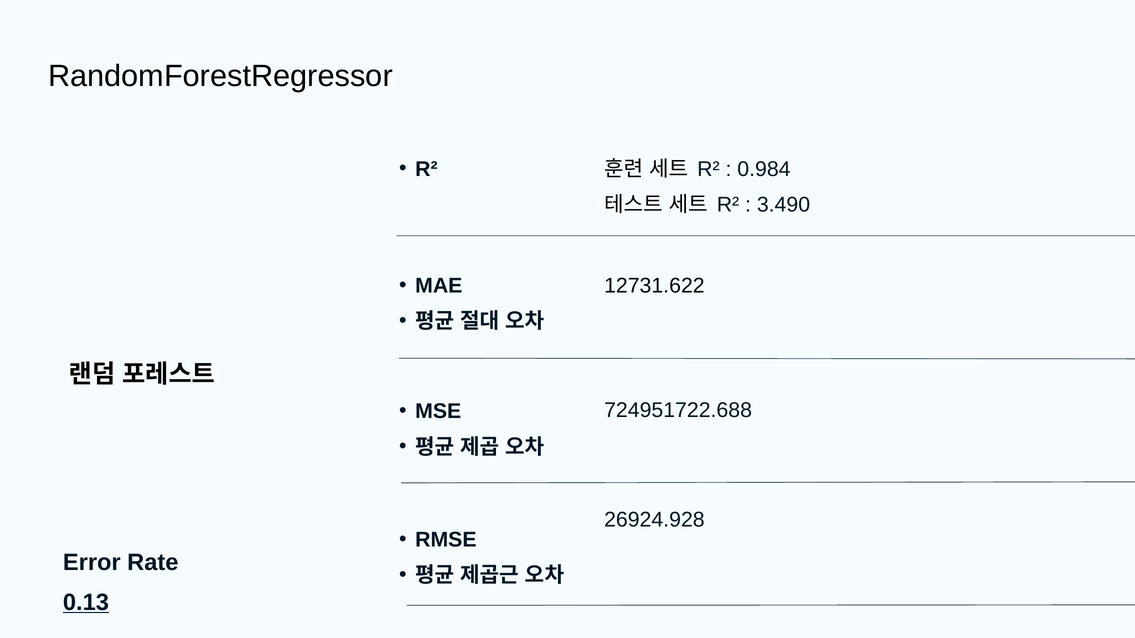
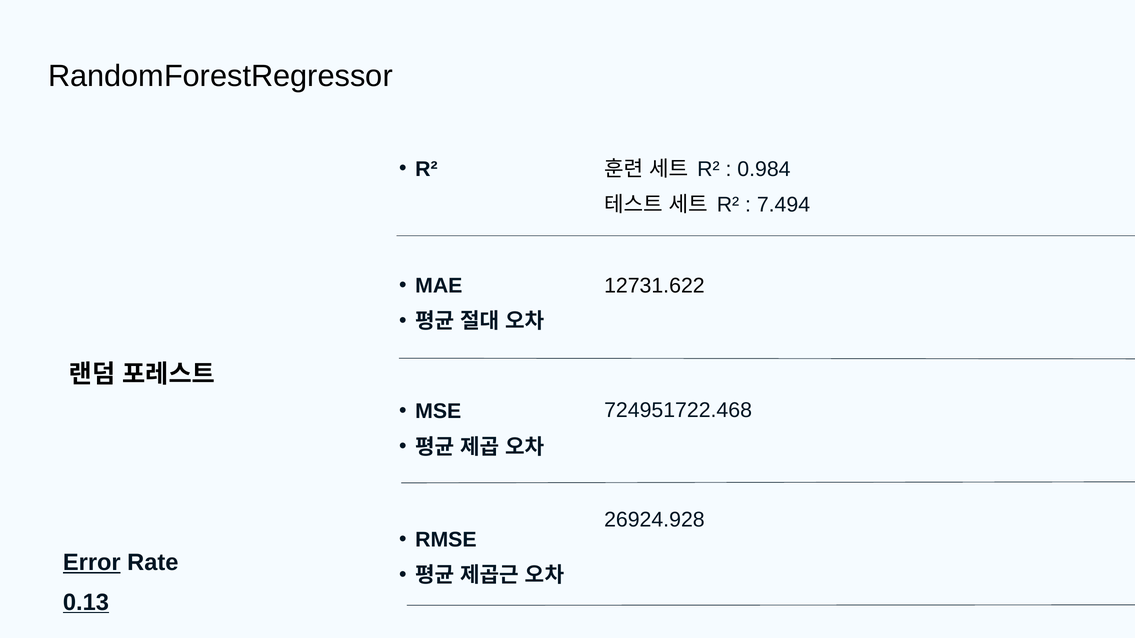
3.490: 3.490 -> 7.494
724951722.688: 724951722.688 -> 724951722.468
Error underline: none -> present
